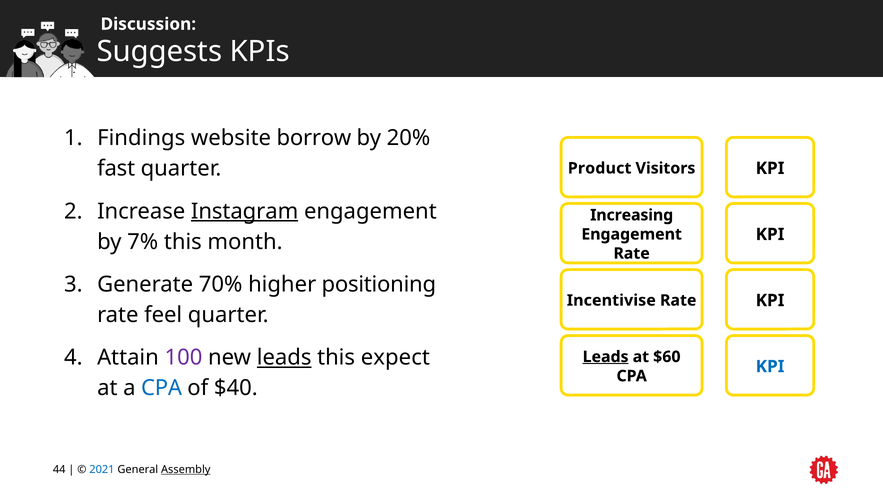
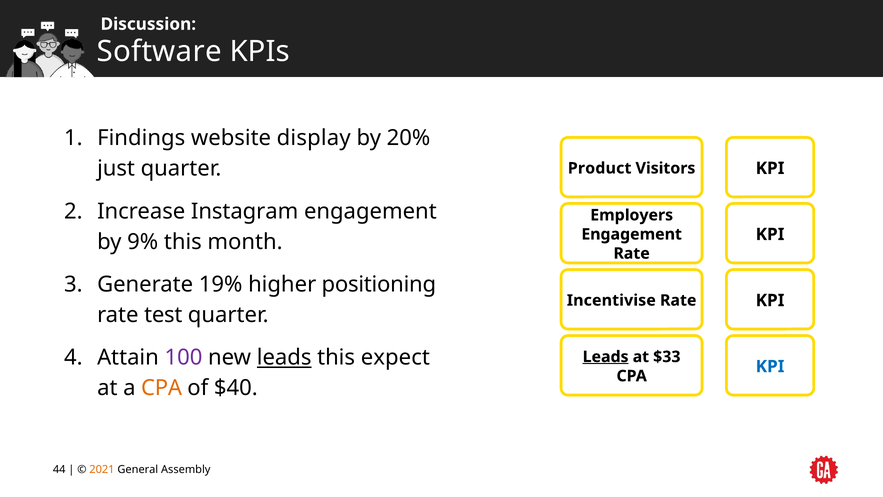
Suggests: Suggests -> Software
borrow: borrow -> display
fast: fast -> just
Instagram underline: present -> none
Increasing: Increasing -> Employers
7%: 7% -> 9%
70%: 70% -> 19%
feel: feel -> test
$60: $60 -> $33
CPA at (162, 388) colour: blue -> orange
2021 colour: blue -> orange
Assembly underline: present -> none
